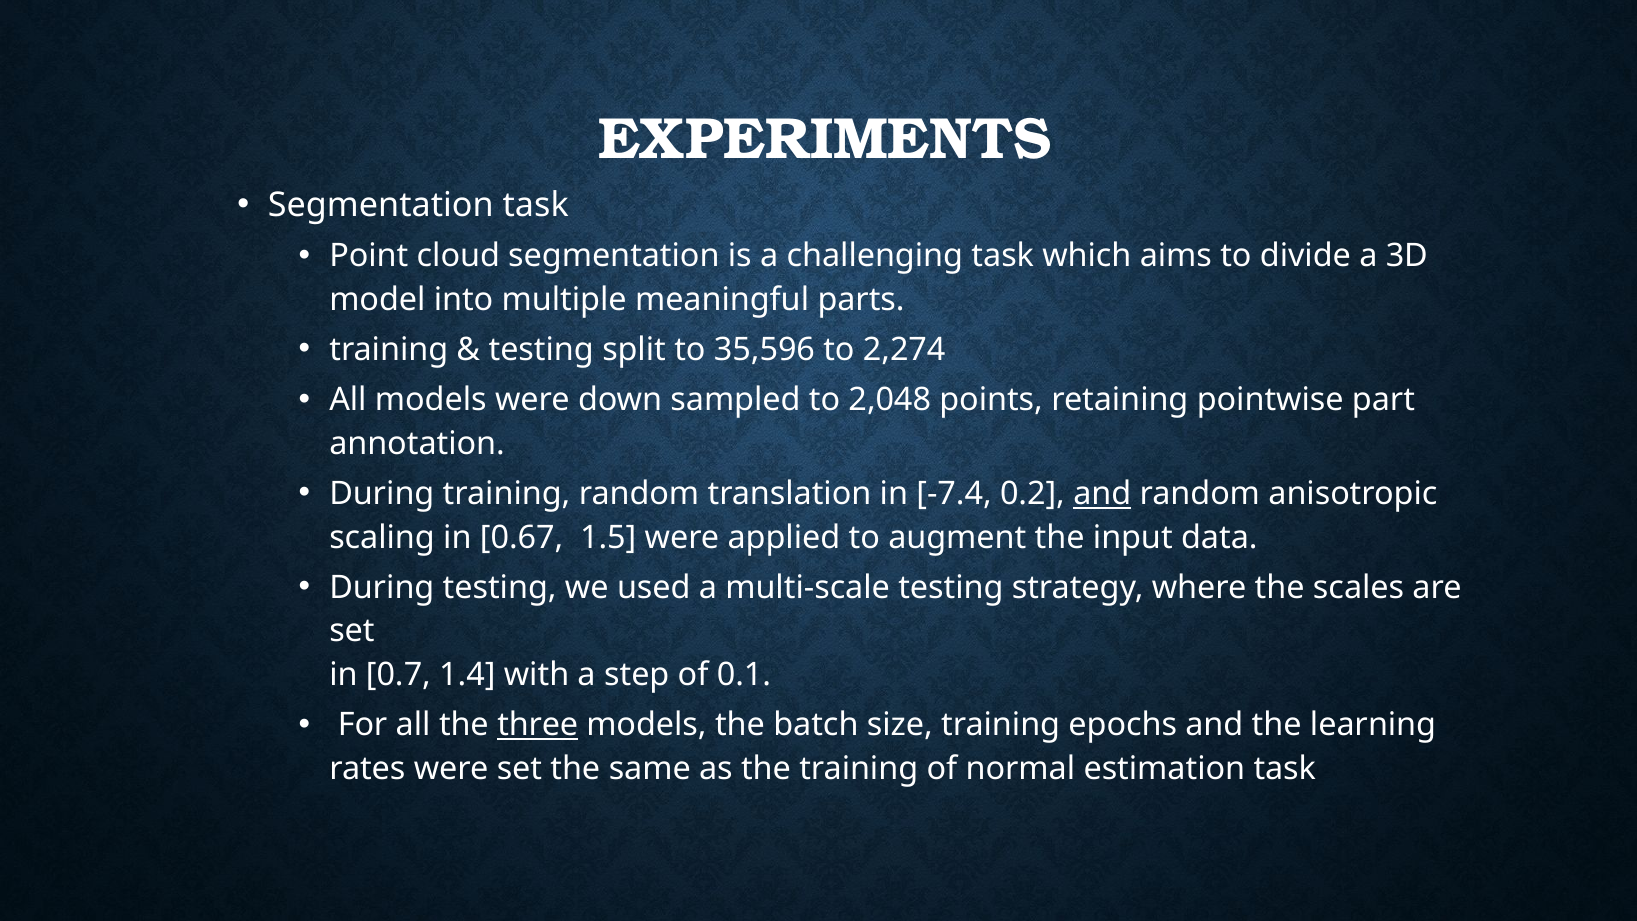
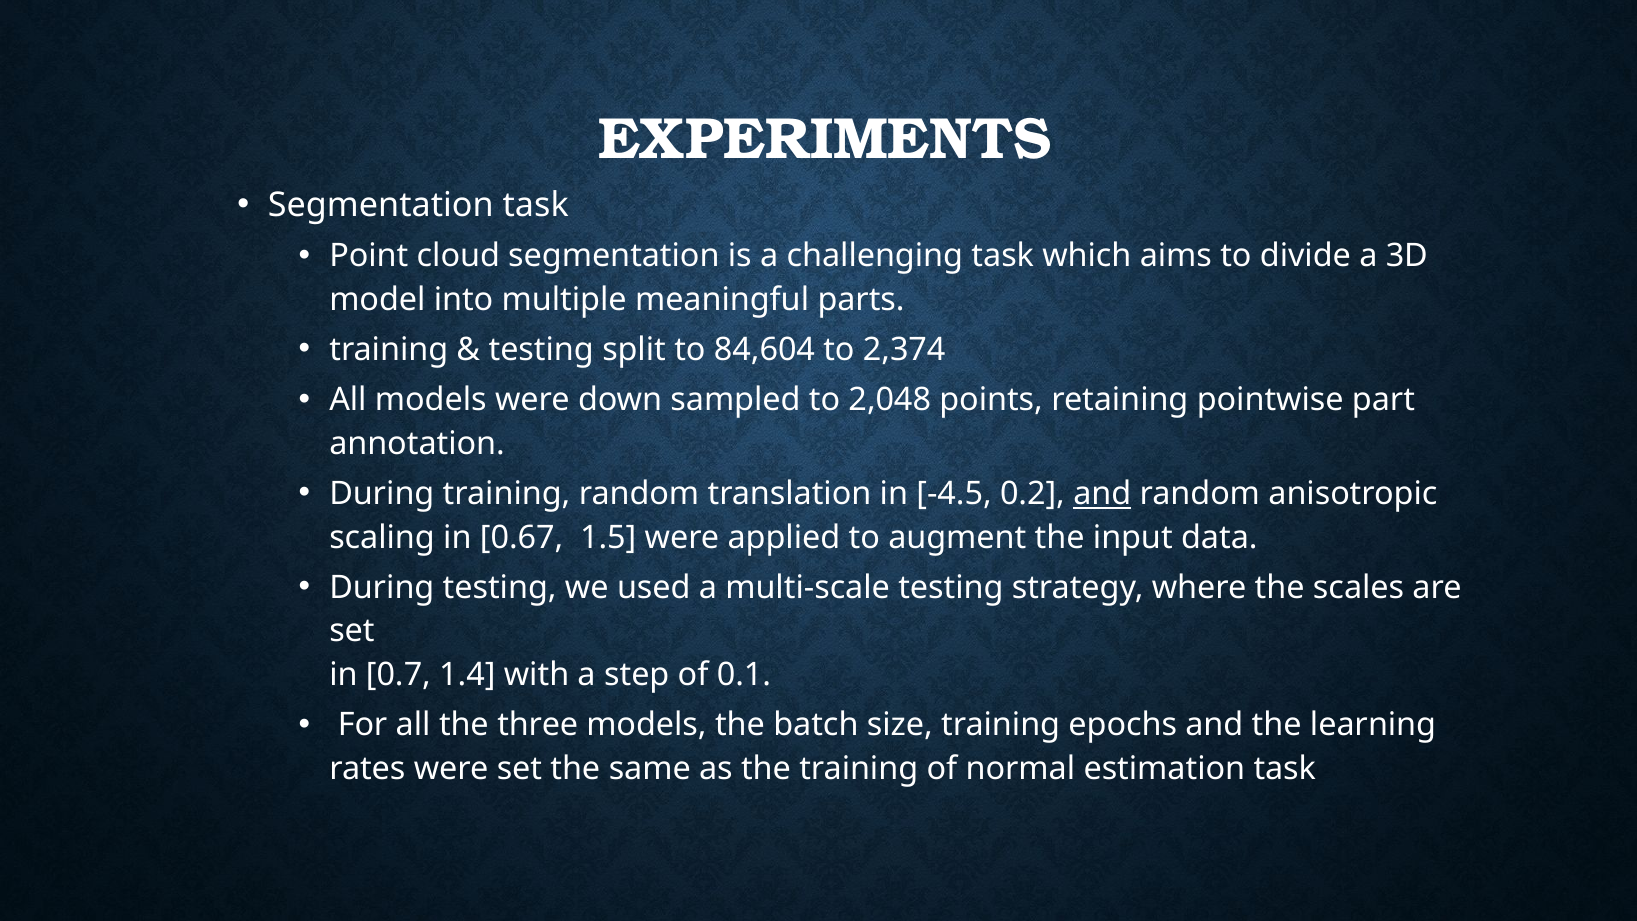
35,596: 35,596 -> 84,604
2,274: 2,274 -> 2,374
-7.4: -7.4 -> -4.5
three underline: present -> none
